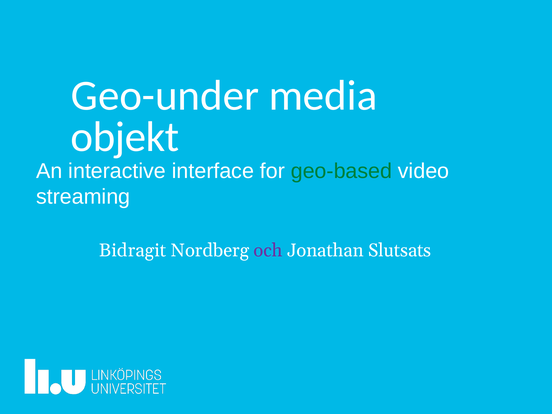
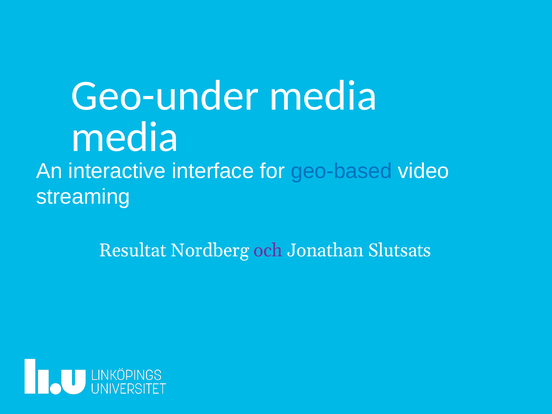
objekt at (125, 137): objekt -> media
geo-based colour: green -> blue
Bidragit: Bidragit -> Resultat
